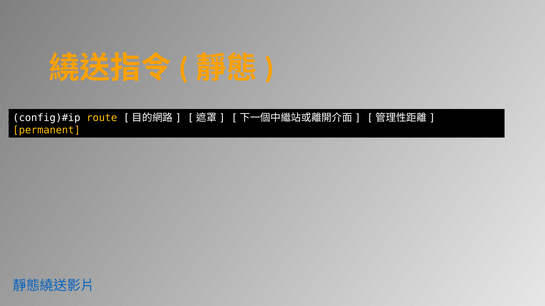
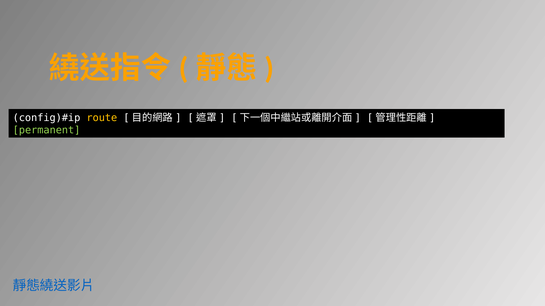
permanent colour: yellow -> light green
